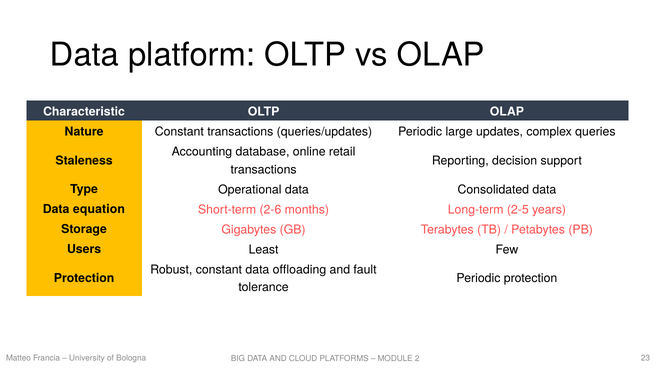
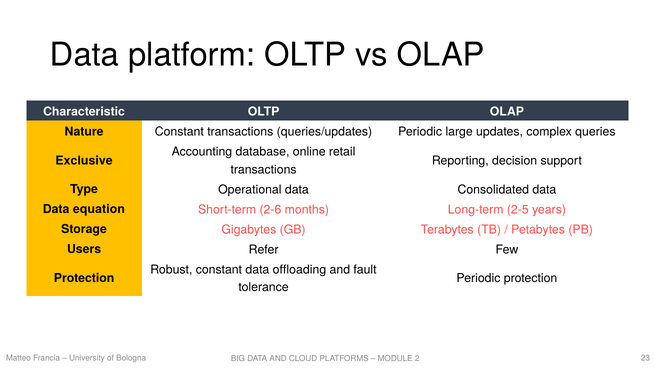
Staleness: Staleness -> Exclusive
Least: Least -> Refer
